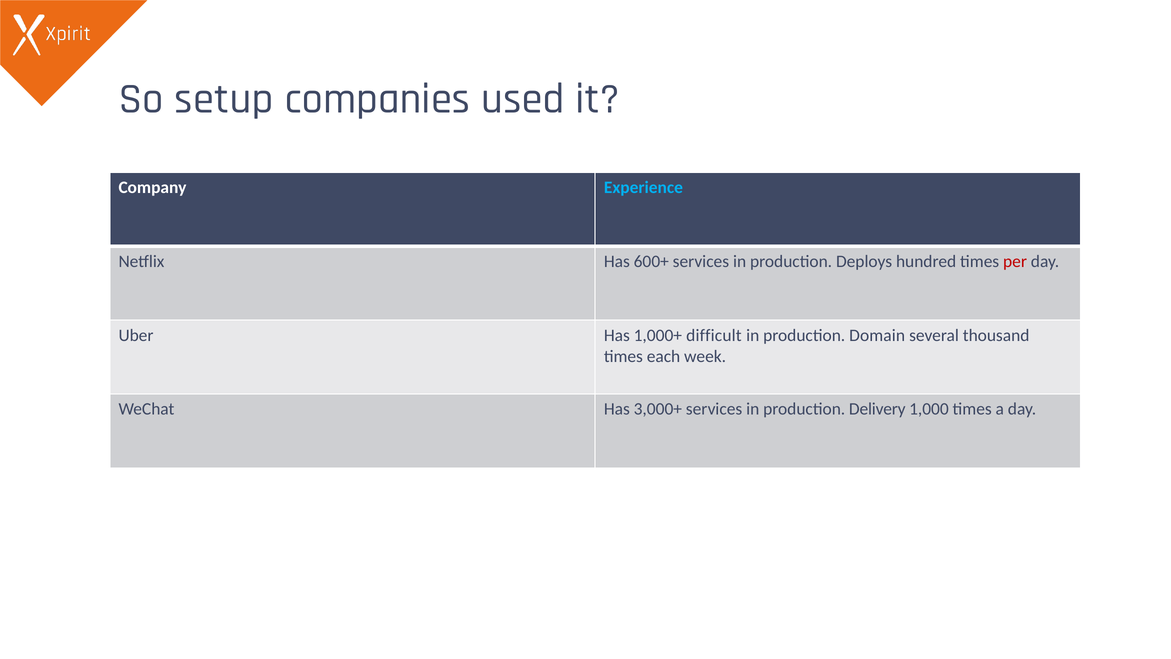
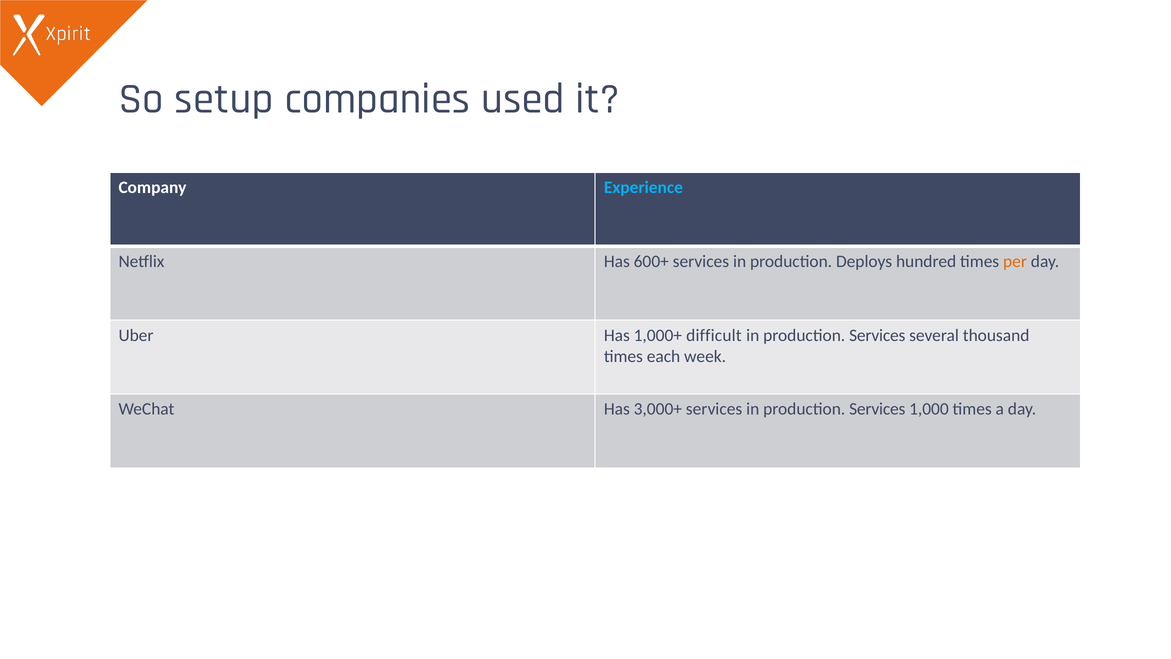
per colour: red -> orange
Domain at (877, 335): Domain -> Services
services in production Delivery: Delivery -> Services
